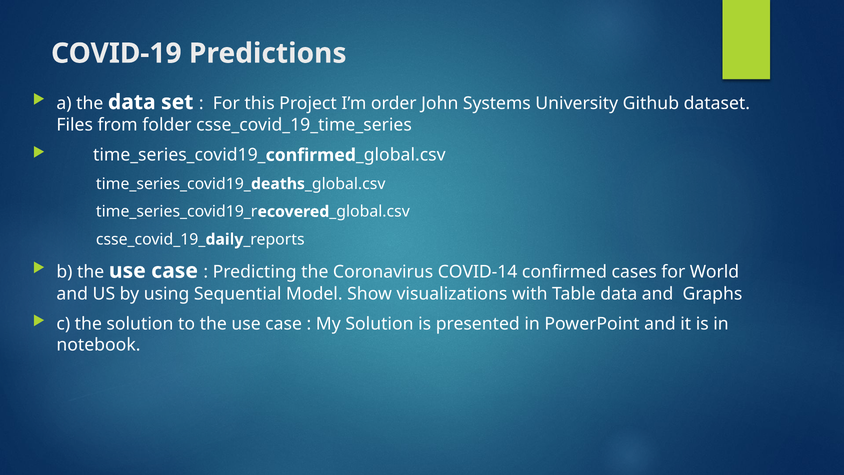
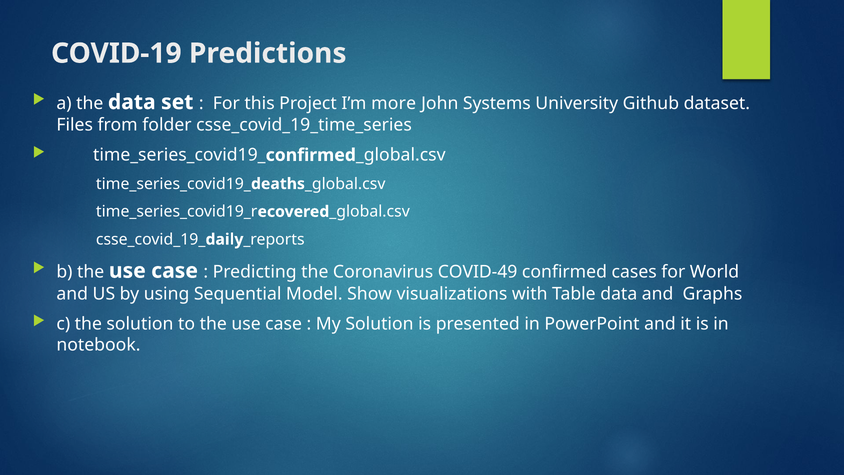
order: order -> more
COVID-14: COVID-14 -> COVID-49
